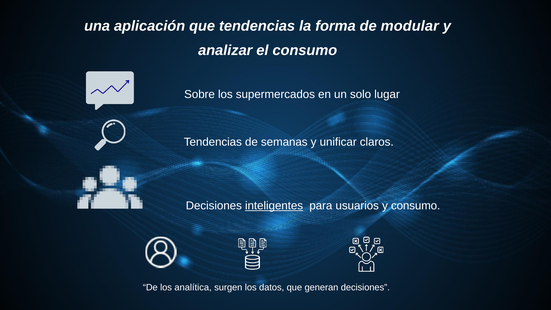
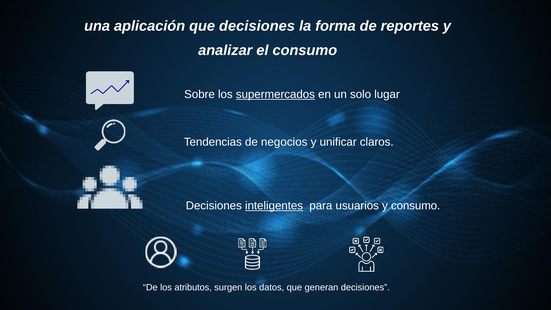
que tendencias: tendencias -> decisiones
modular: modular -> reportes
supermercados underline: none -> present
semanas: semanas -> negocios
analítica: analítica -> atributos
